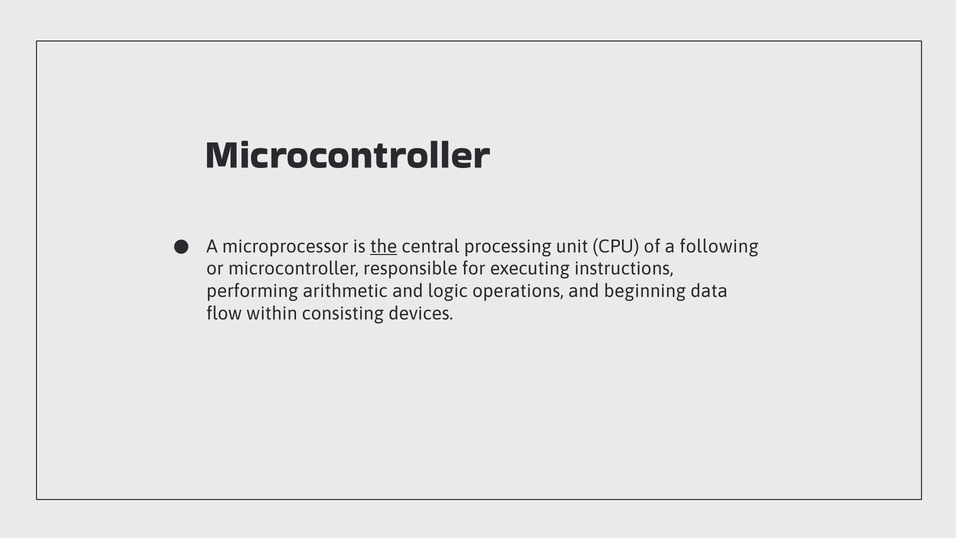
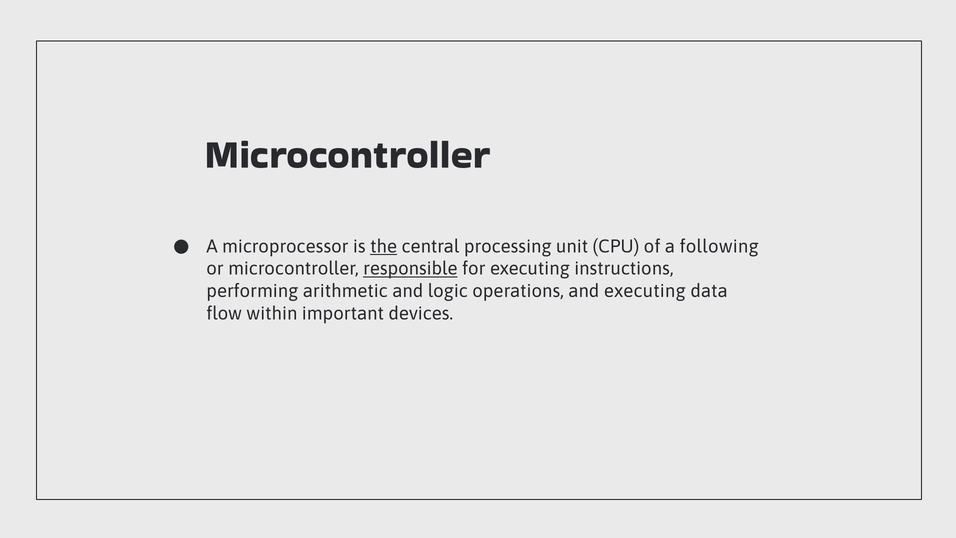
responsible underline: none -> present
and beginning: beginning -> executing
consisting: consisting -> important
